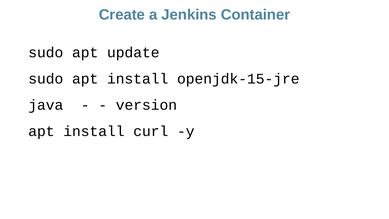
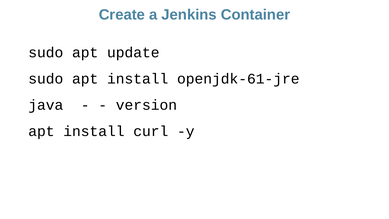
openjdk-15-jre: openjdk-15-jre -> openjdk-61-jre
